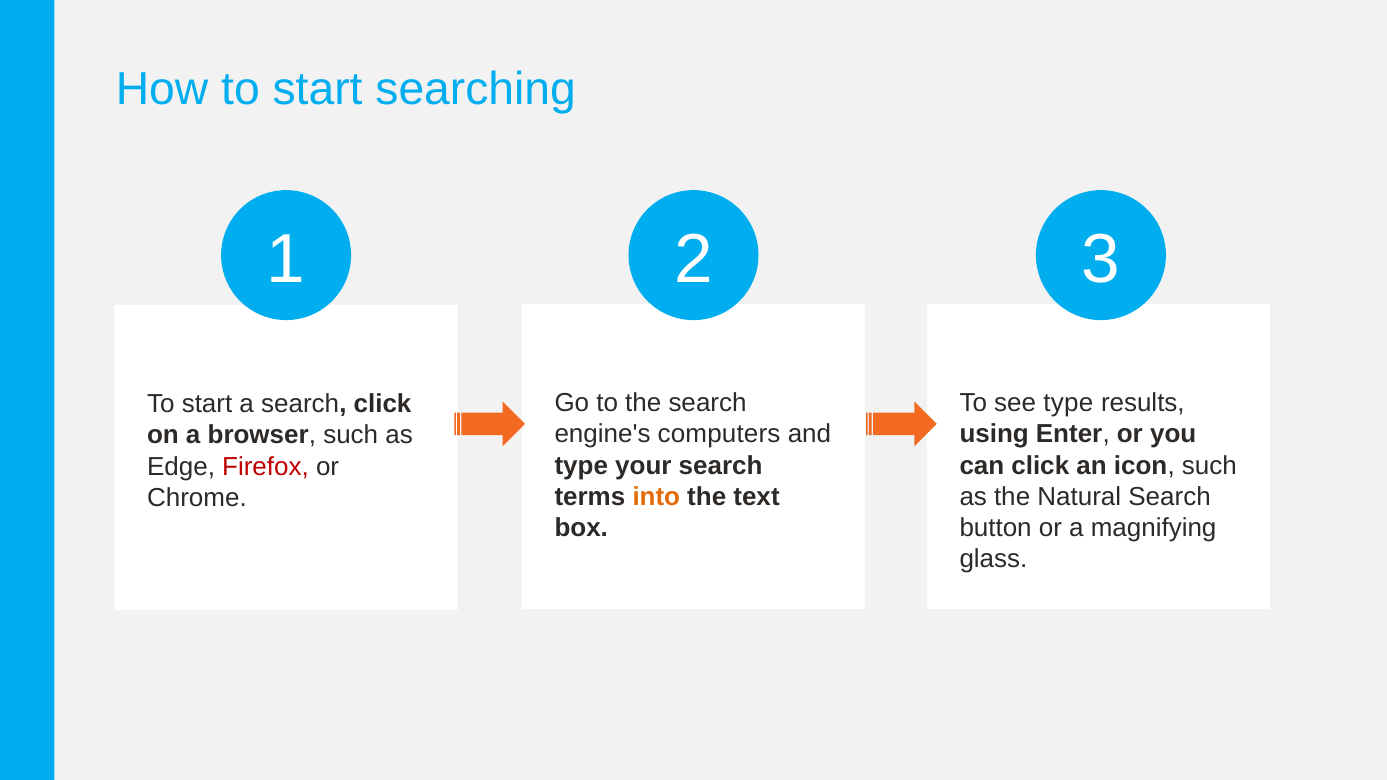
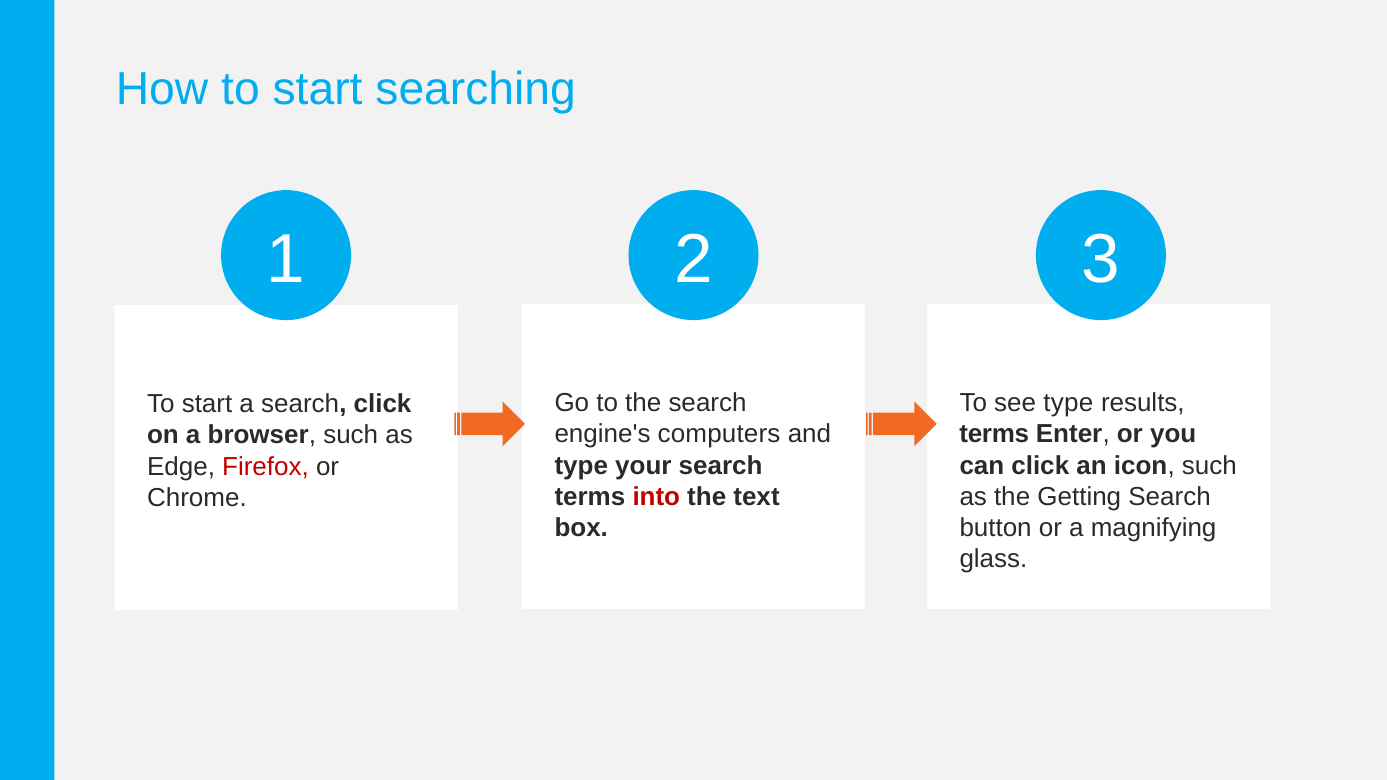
using at (994, 434): using -> terms
into colour: orange -> red
Natural: Natural -> Getting
